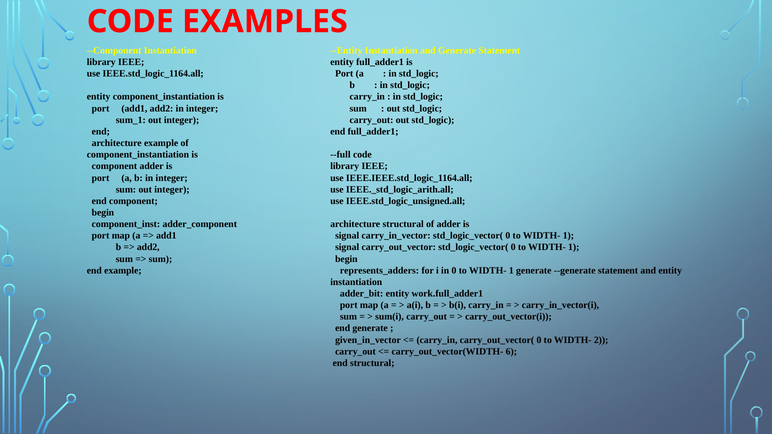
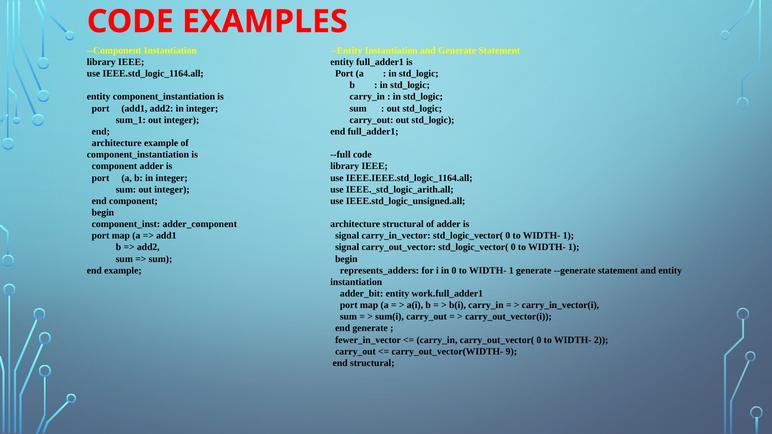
given_in_vector: given_in_vector -> fewer_in_vector
6: 6 -> 9
